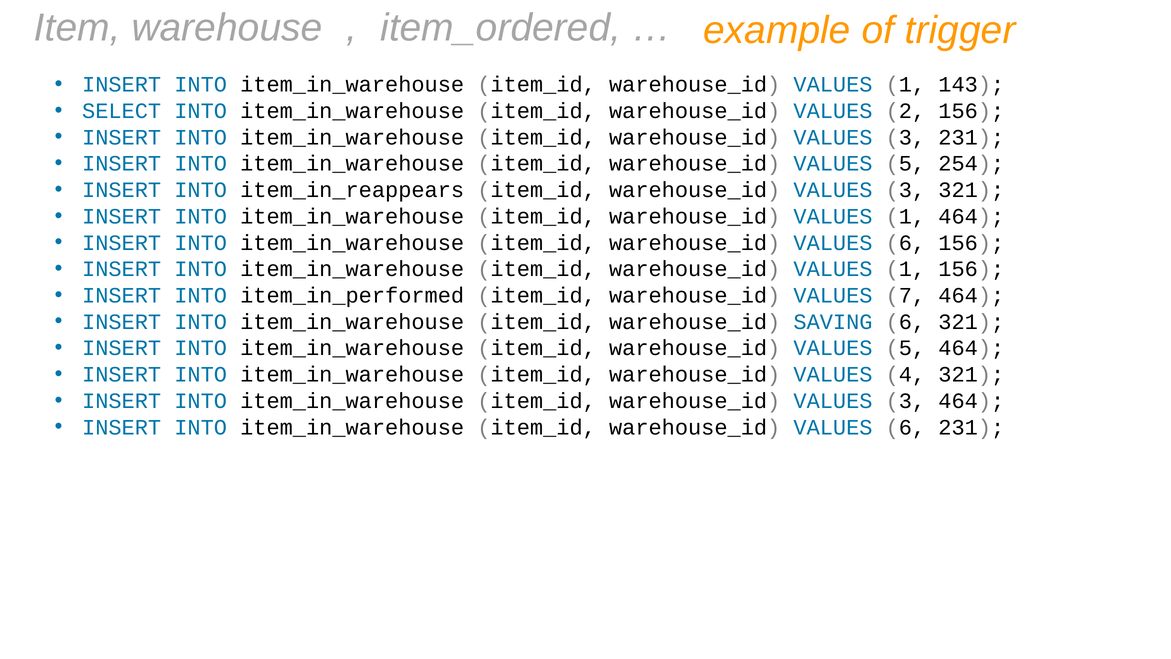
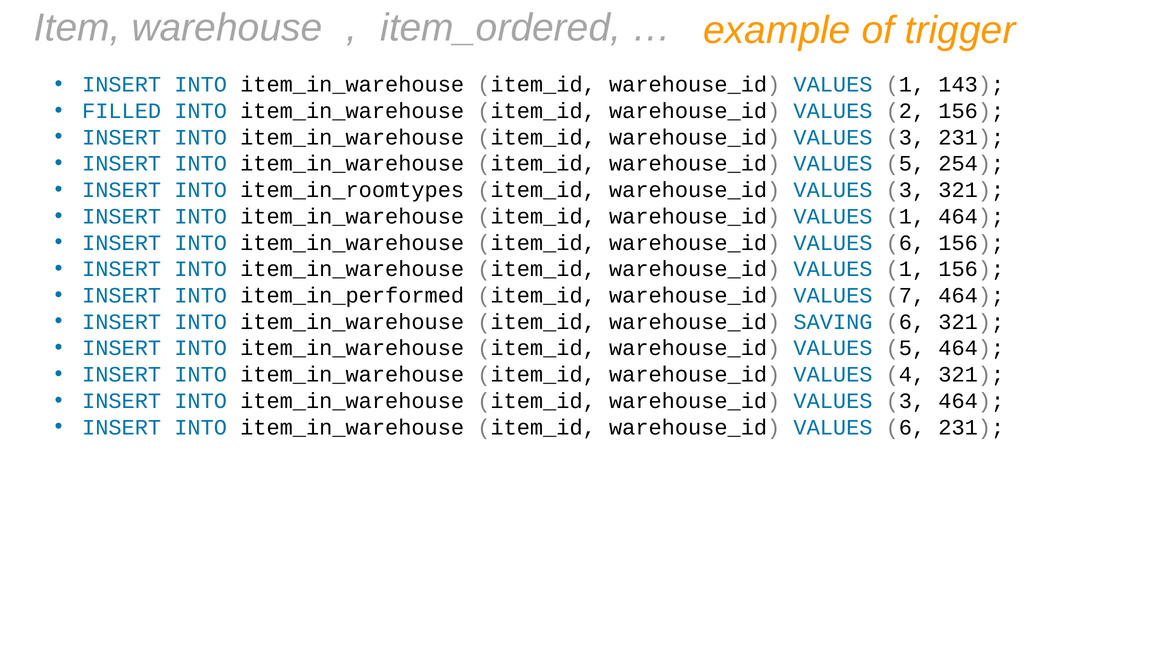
SELECT: SELECT -> FILLED
item_in_reappears: item_in_reappears -> item_in_roomtypes
